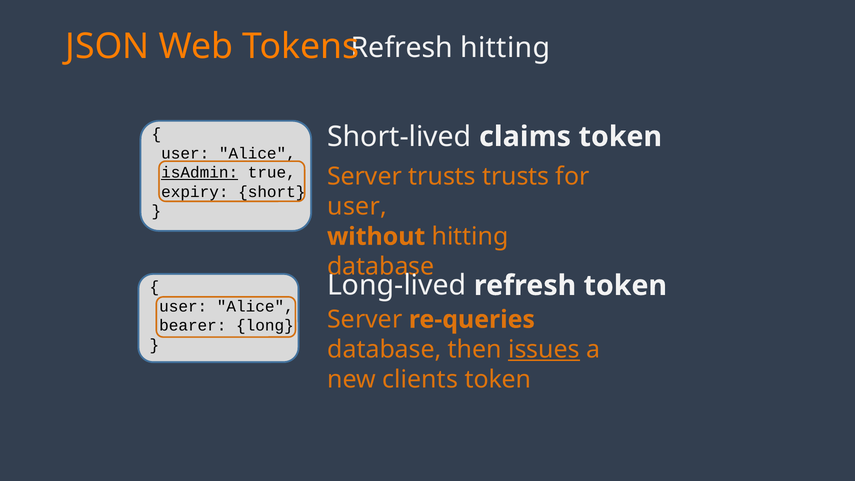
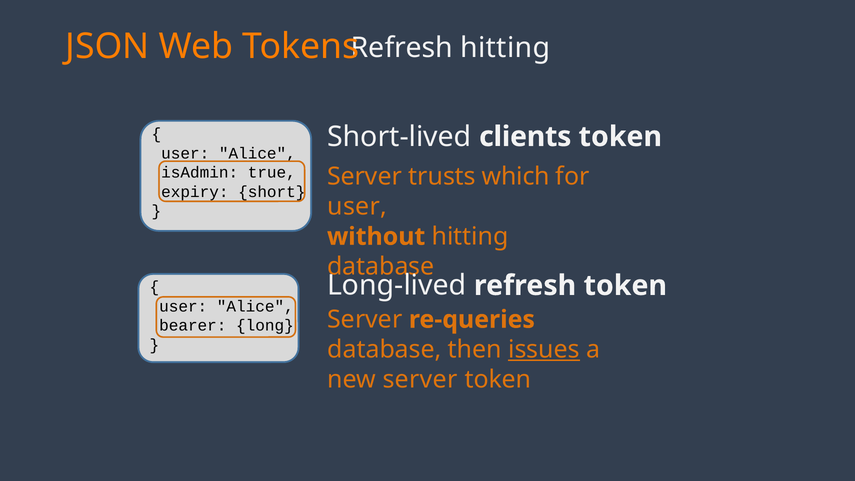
claims: claims -> clients
isAdmin underline: present -> none
trusts trusts: trusts -> which
new clients: clients -> server
